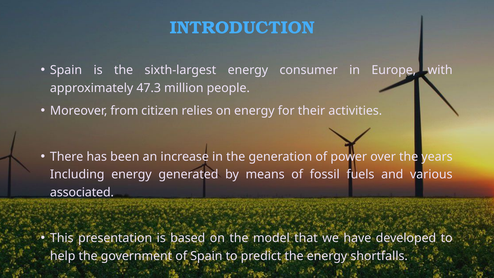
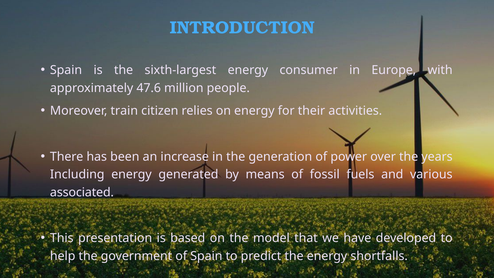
47.3: 47.3 -> 47.6
from: from -> train
